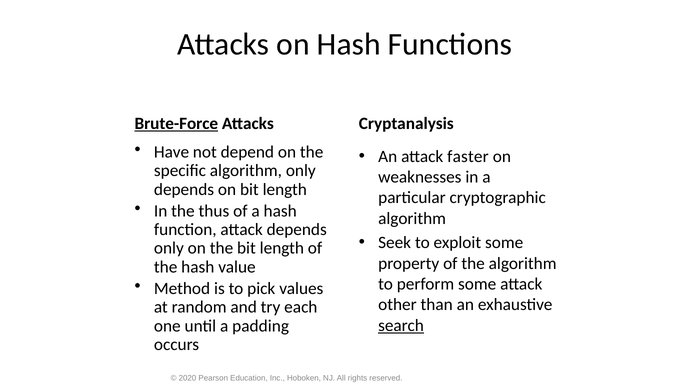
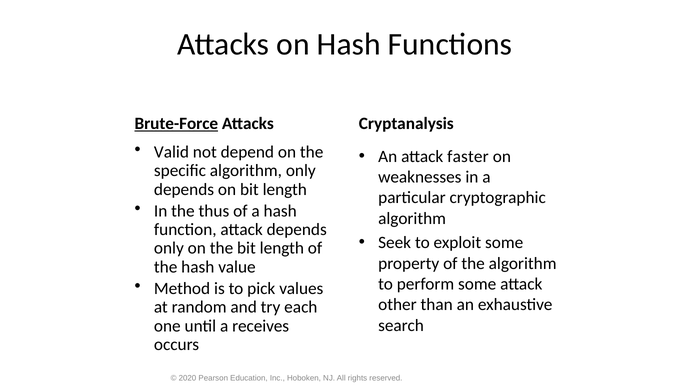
Have: Have -> Valid
search underline: present -> none
padding: padding -> receives
